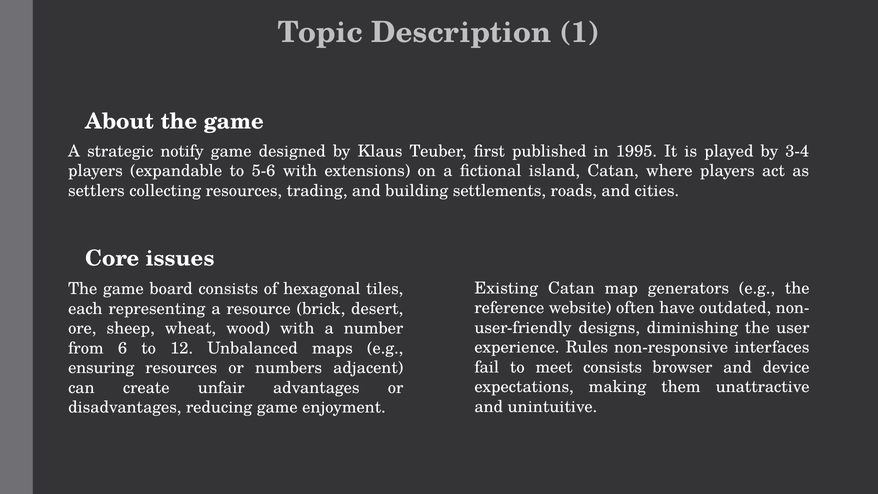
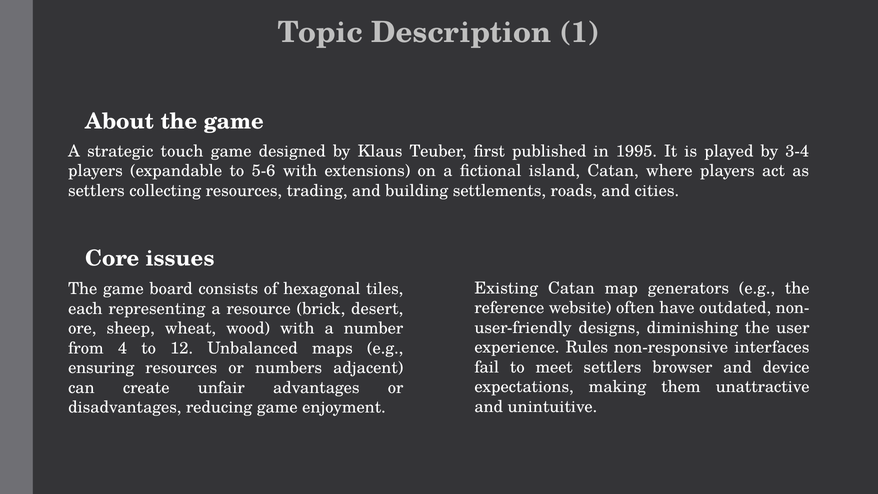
notify: notify -> touch
6: 6 -> 4
meet consists: consists -> settlers
